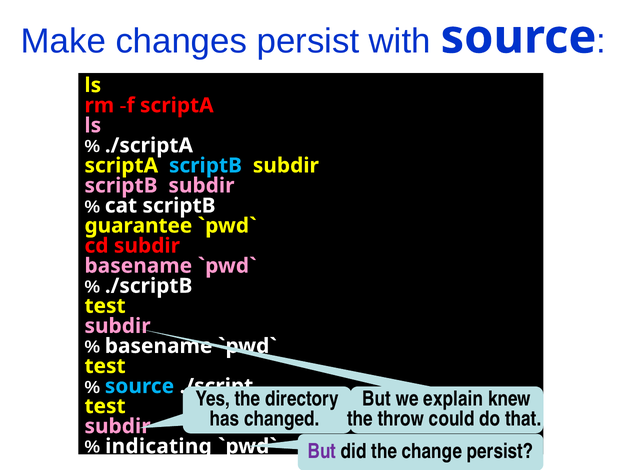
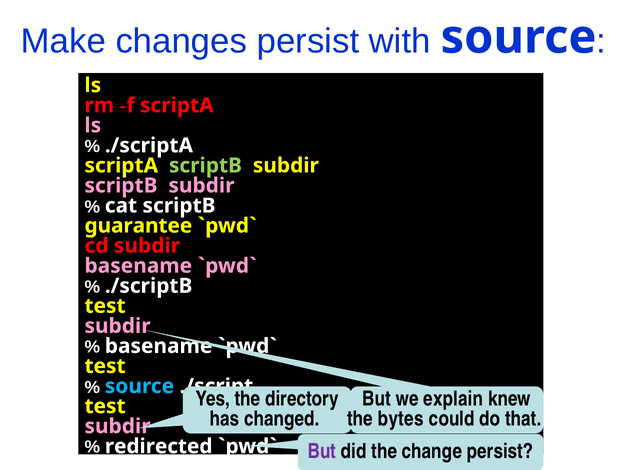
scriptB at (205, 166) colour: light blue -> light green
throw: throw -> bytes
indicating: indicating -> redirected
